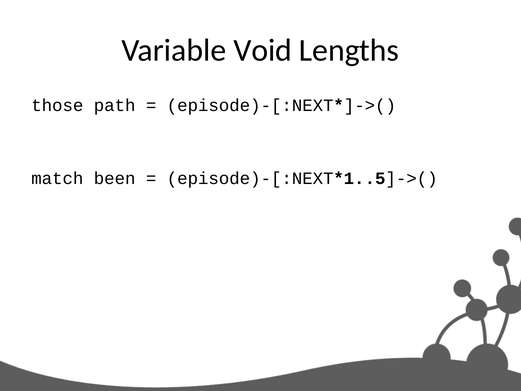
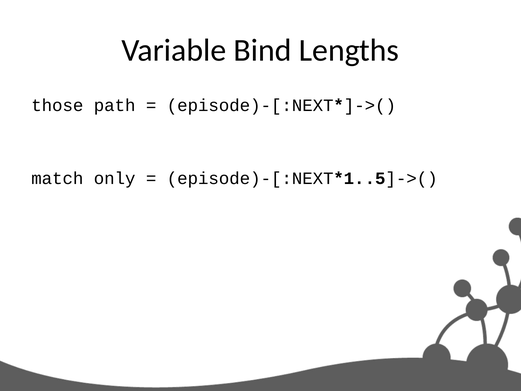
Void: Void -> Bind
been: been -> only
